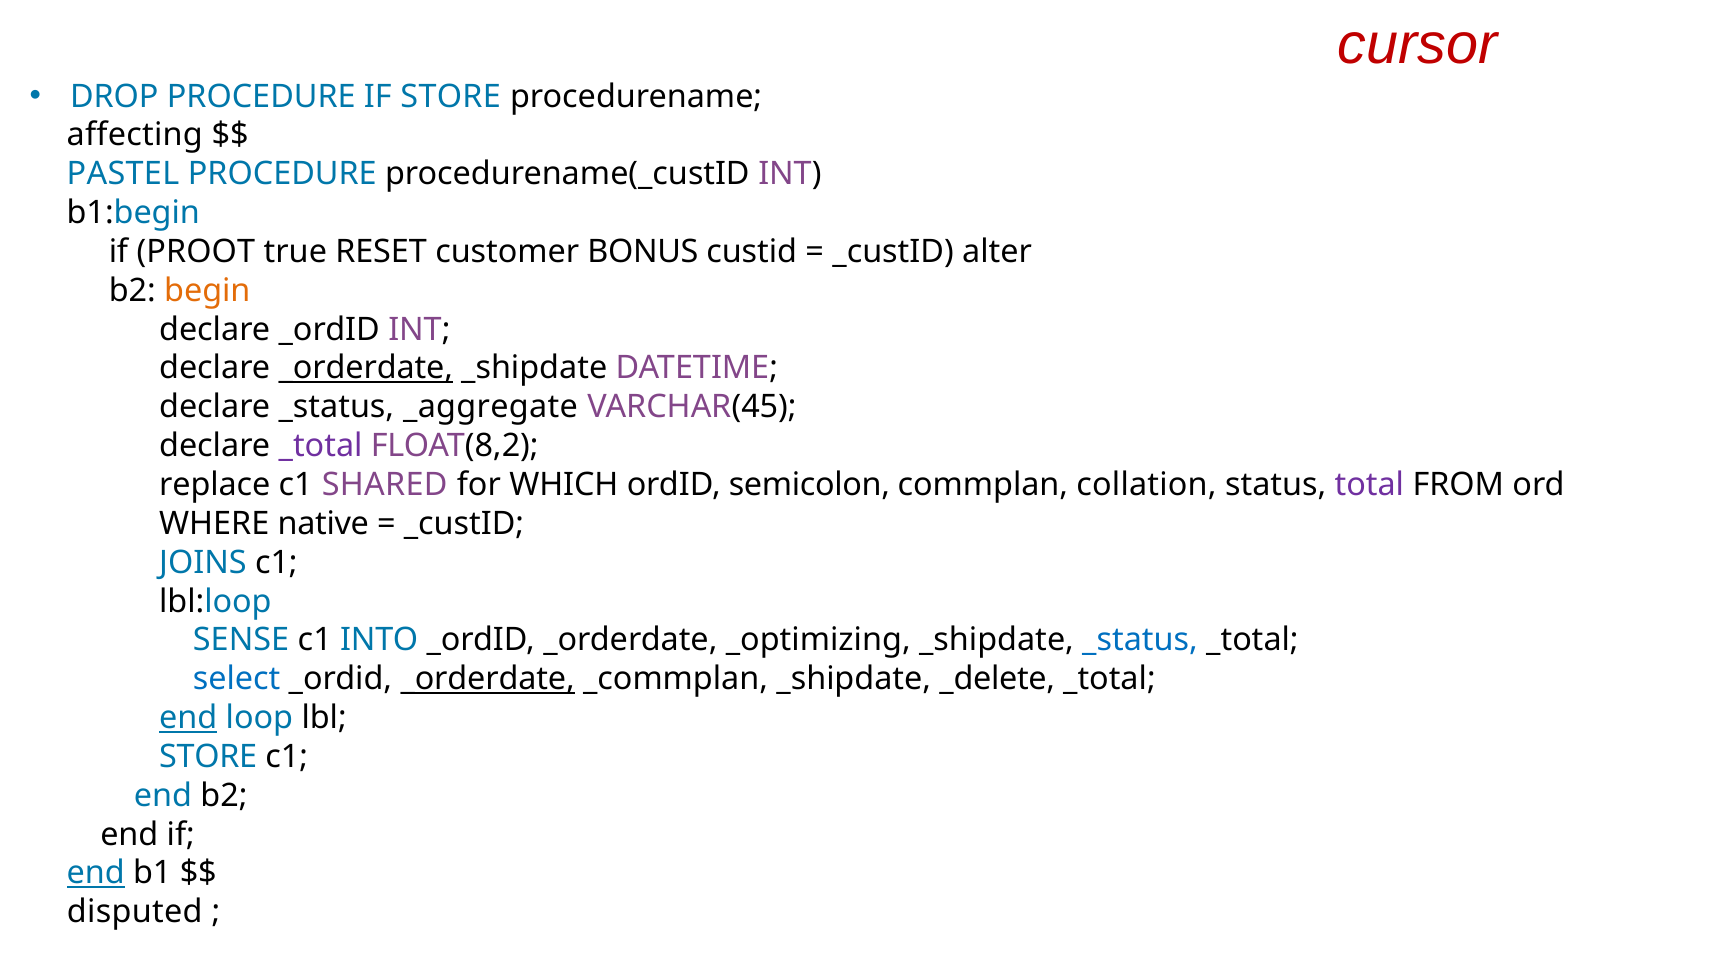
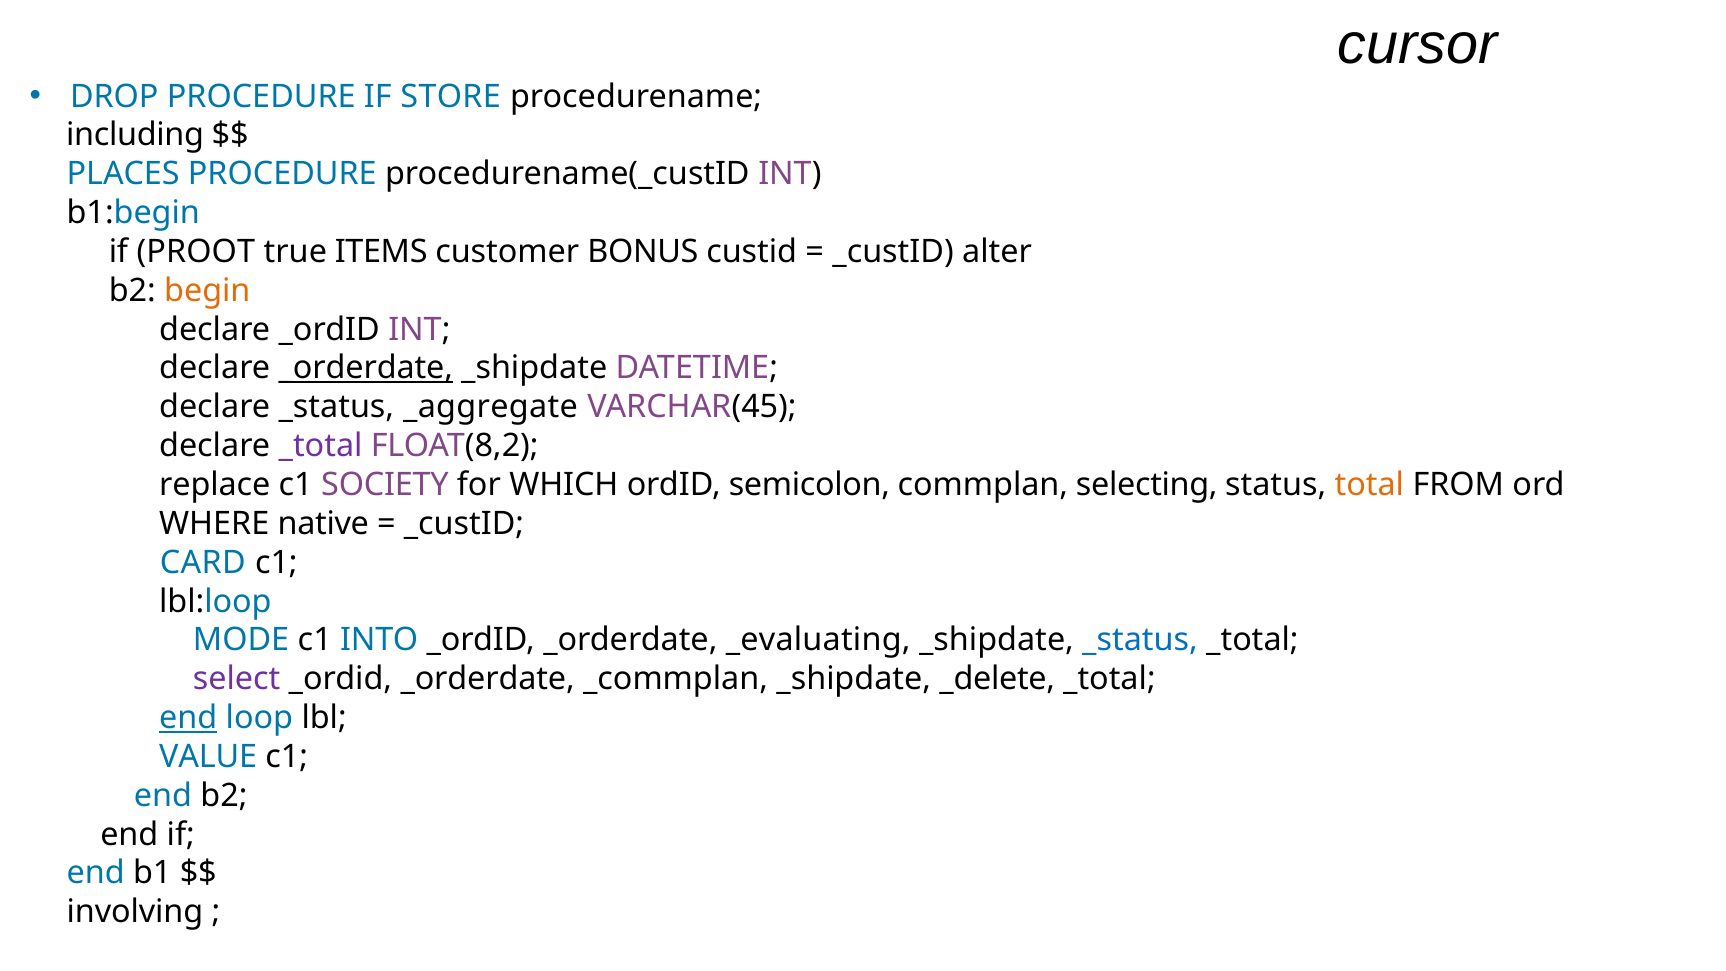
cursor colour: red -> black
affecting: affecting -> including
PASTEL: PASTEL -> PLACES
RESET: RESET -> ITEMS
SHARED: SHARED -> SOCIETY
collation: collation -> selecting
total colour: purple -> orange
JOINS: JOINS -> CARD
SENSE: SENSE -> MODE
_optimizing: _optimizing -> _evaluating
select colour: blue -> purple
_orderdate at (488, 679) underline: present -> none
STORE at (208, 757): STORE -> VALUE
end at (96, 873) underline: present -> none
disputed: disputed -> involving
